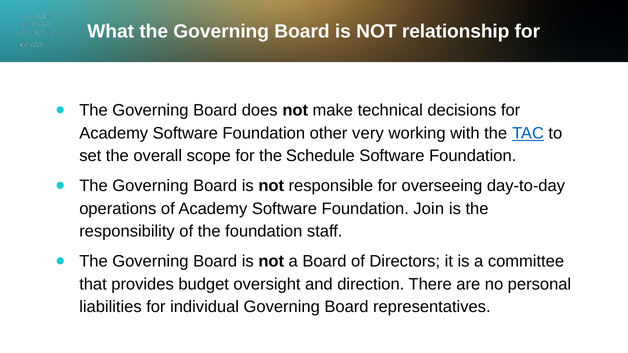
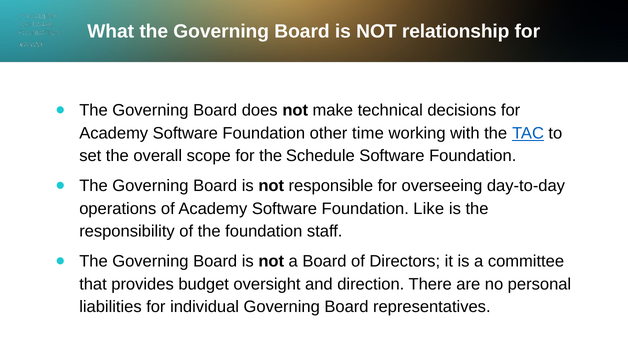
very: very -> time
Join: Join -> Like
